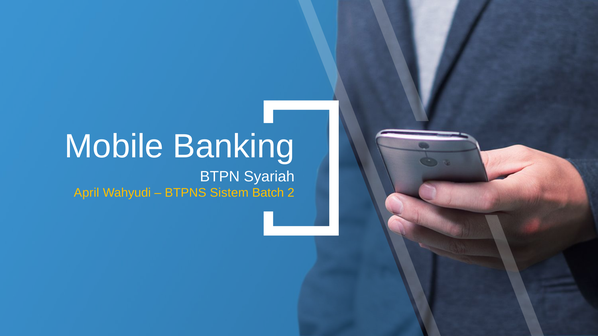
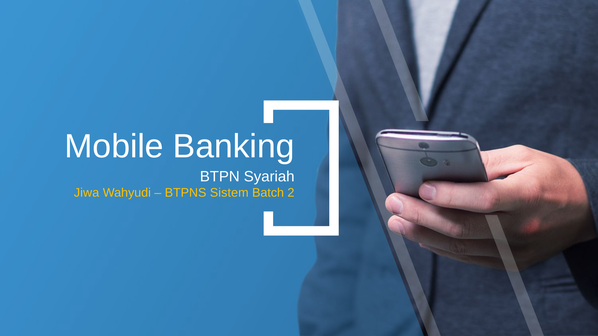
April: April -> Jiwa
